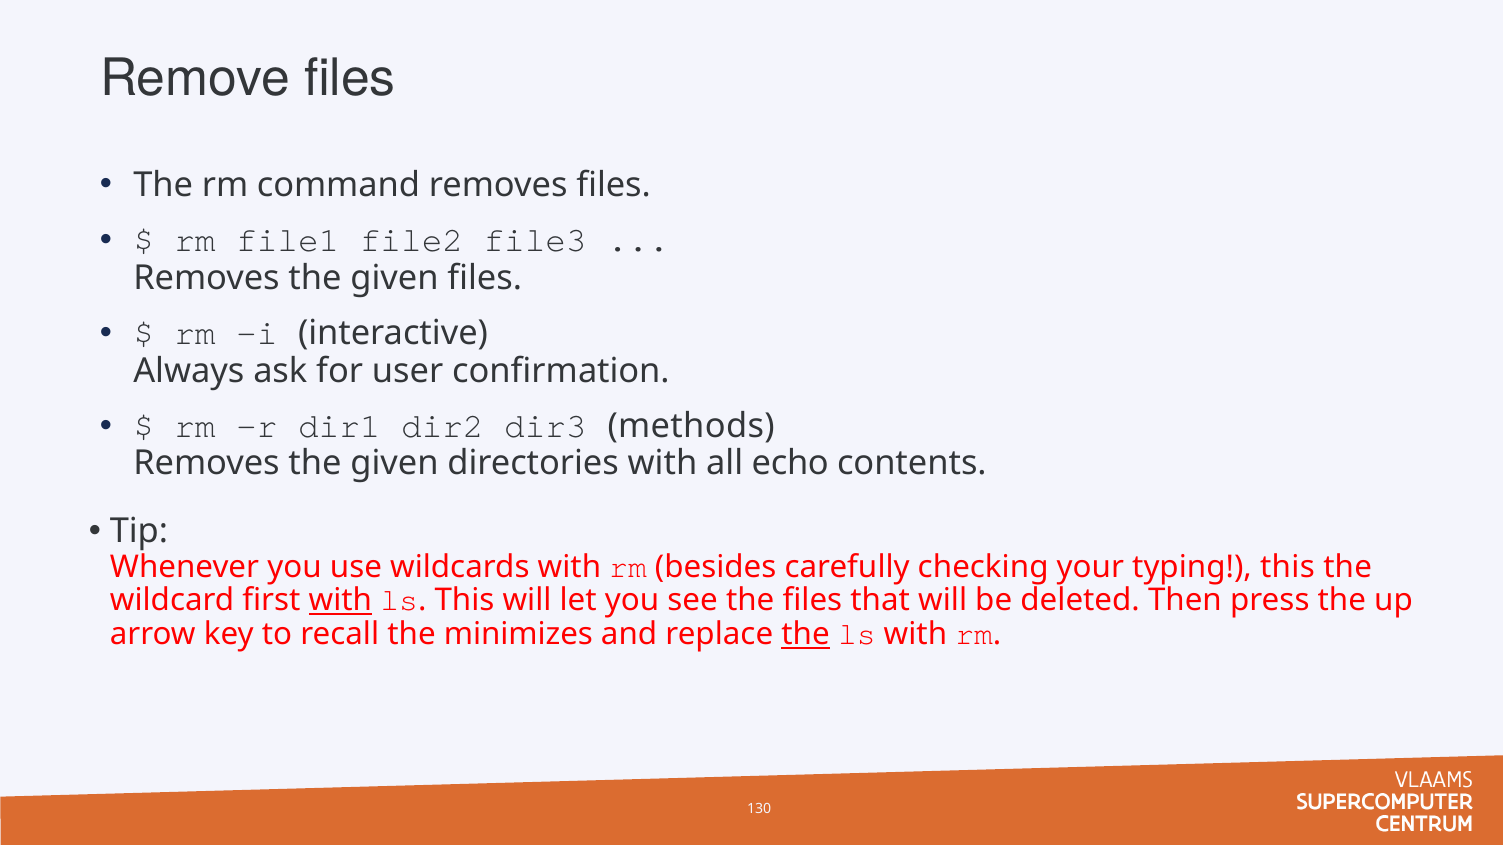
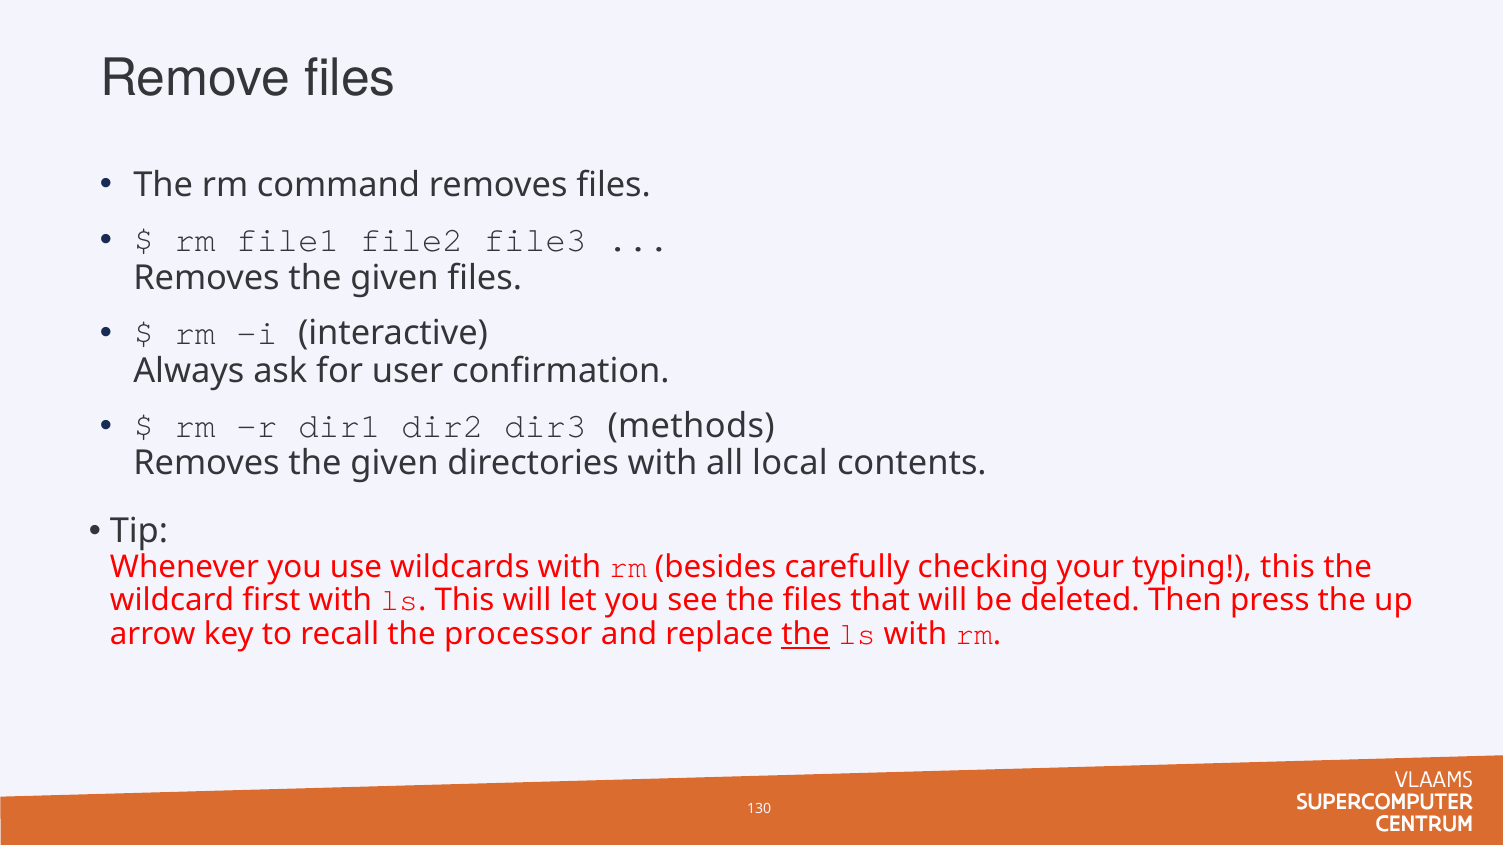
echo: echo -> local
with at (340, 601) underline: present -> none
minimizes: minimizes -> processor
